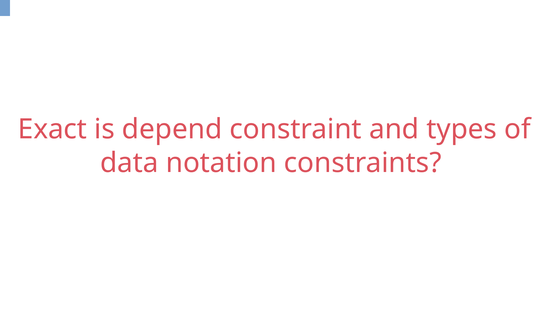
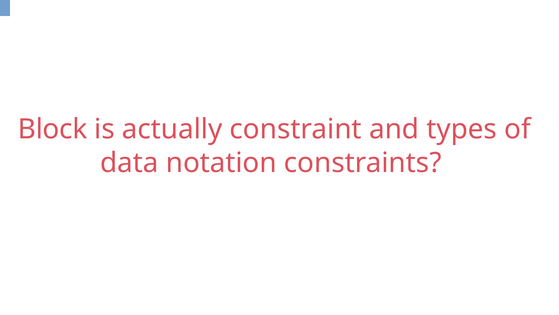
Exact: Exact -> Block
depend: depend -> actually
